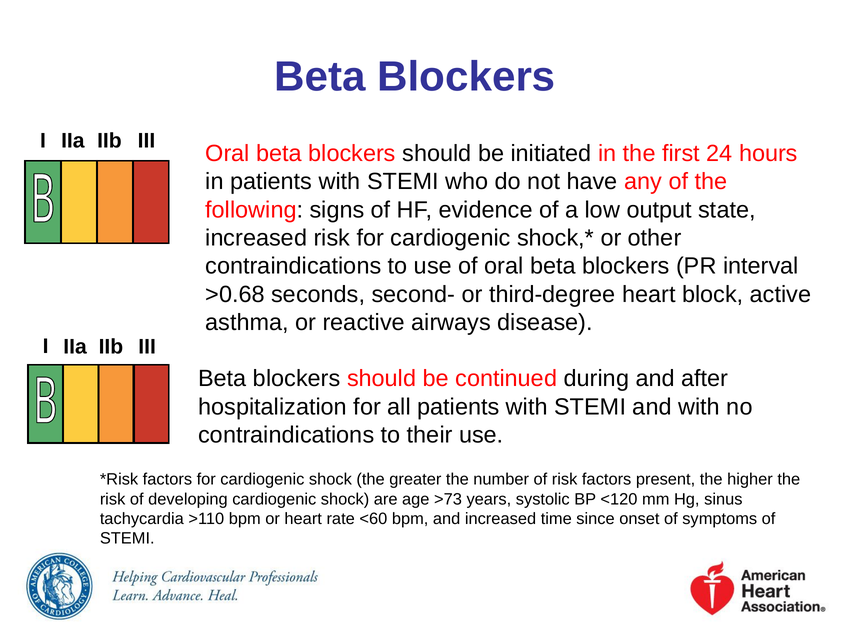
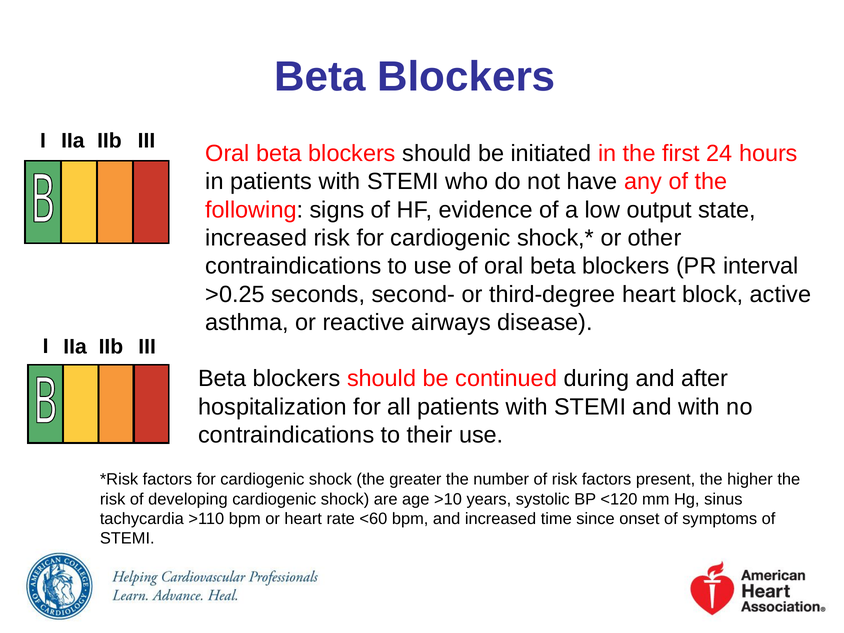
>0.68: >0.68 -> >0.25
>73: >73 -> >10
